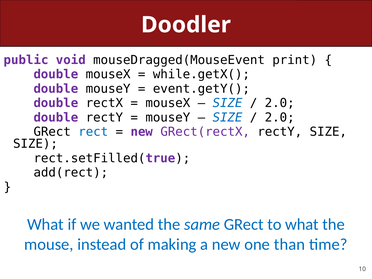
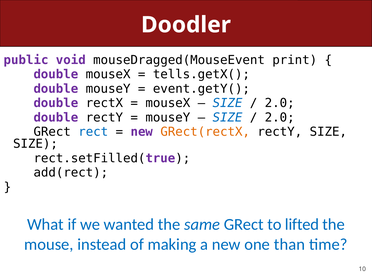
while.getX(: while.getX( -> tells.getX(
GRect(rectX colour: purple -> orange
to what: what -> lifted
